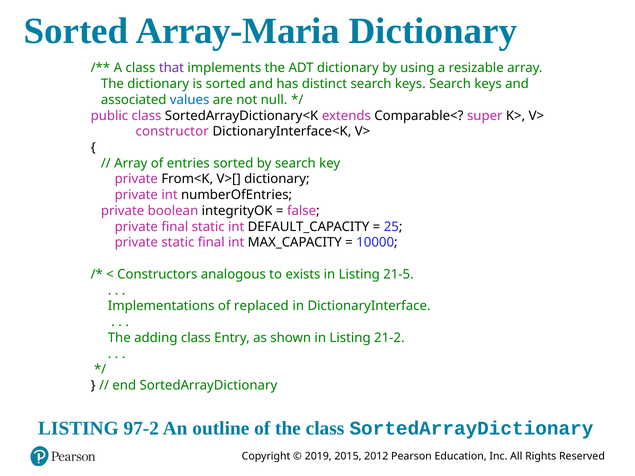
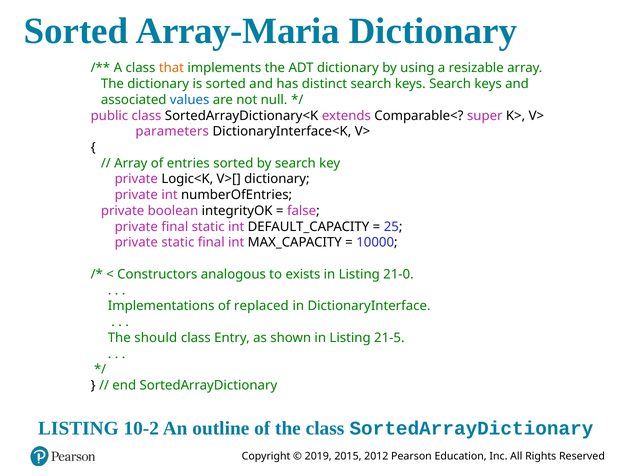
that colour: purple -> orange
constructor: constructor -> parameters
From<K: From<K -> Logic<K
21-5: 21-5 -> 21-0
adding: adding -> should
21-2: 21-2 -> 21-5
97-2: 97-2 -> 10-2
